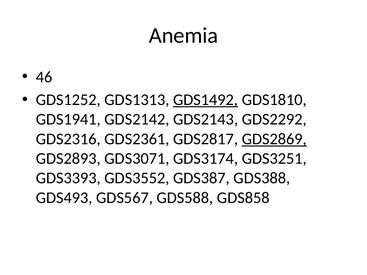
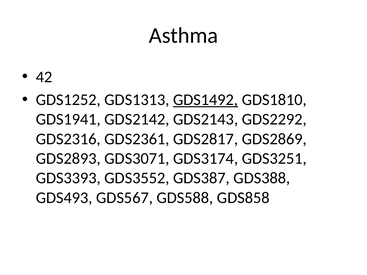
Anemia: Anemia -> Asthma
46: 46 -> 42
GDS2869 underline: present -> none
